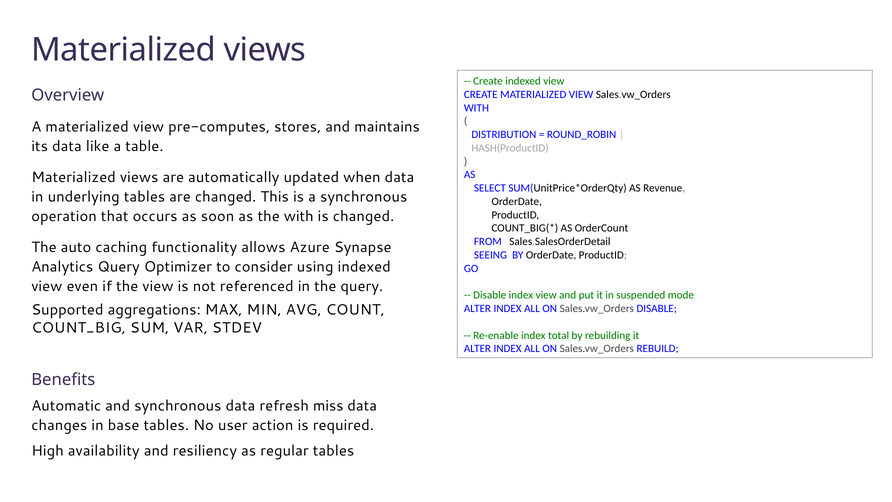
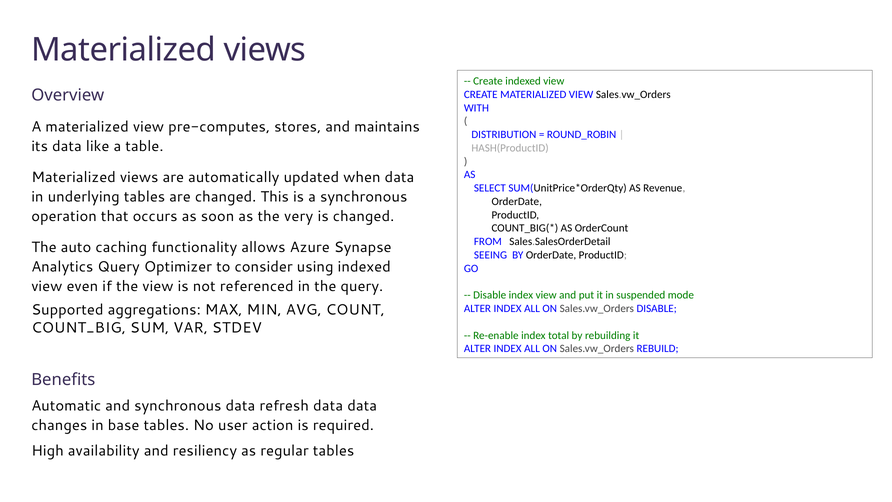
the with: with -> very
refresh miss: miss -> data
